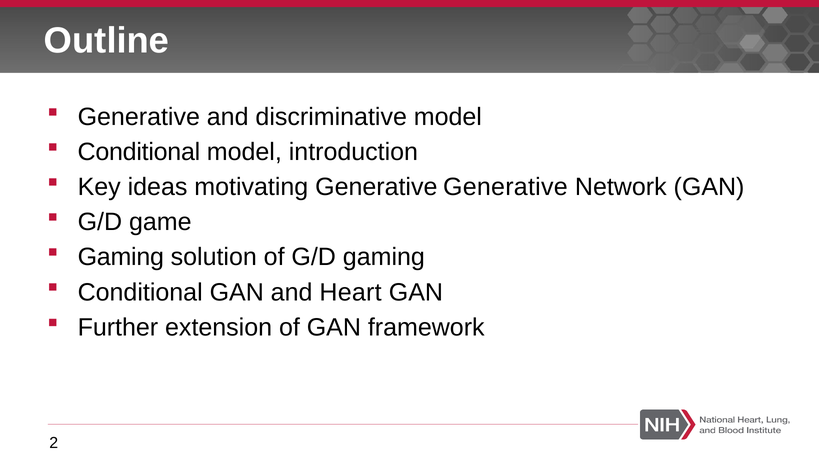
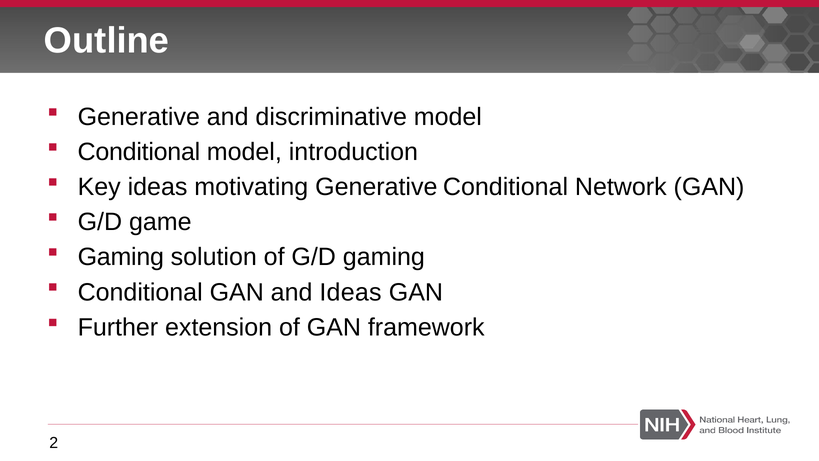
Generative Generative: Generative -> Conditional
and Heart: Heart -> Ideas
